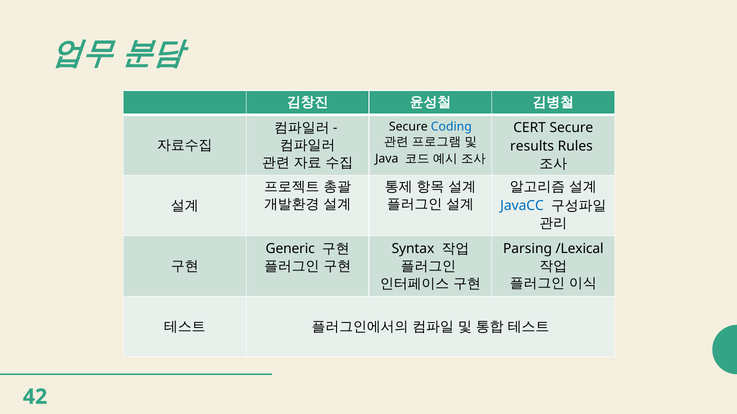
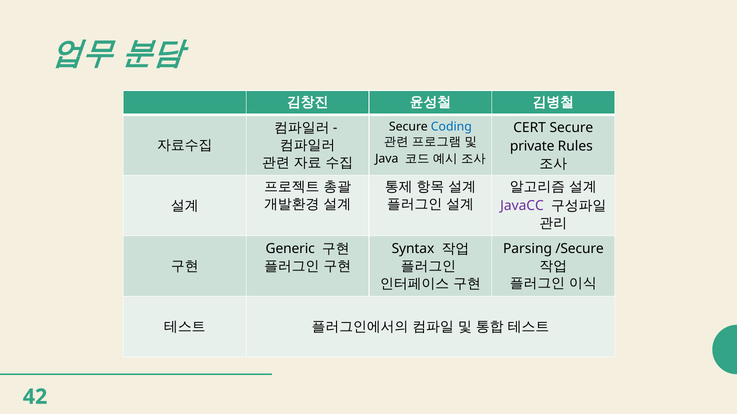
results: results -> private
JavaCC colour: blue -> purple
/Lexical: /Lexical -> /Secure
